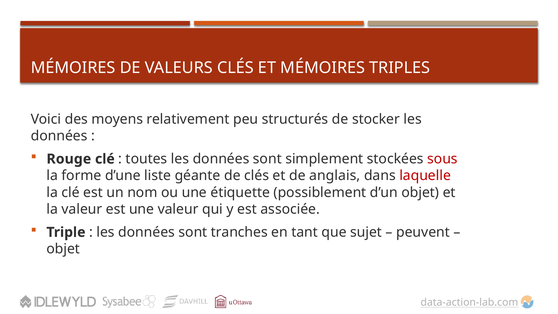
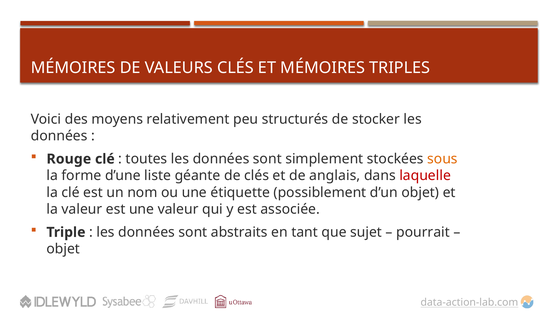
sous colour: red -> orange
tranches: tranches -> abstraits
peuvent: peuvent -> pourrait
